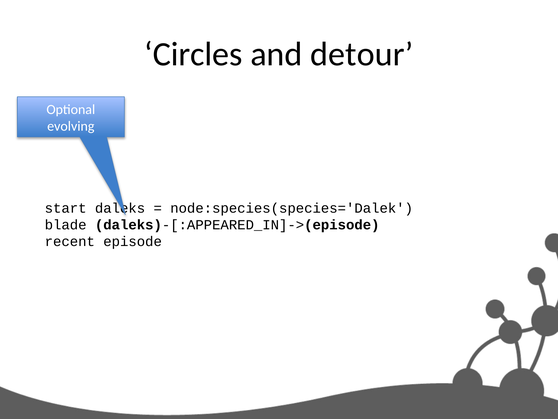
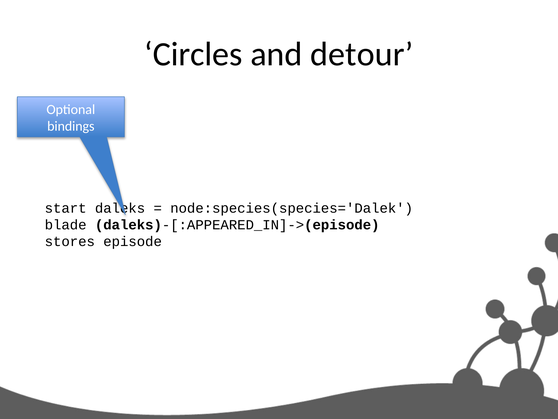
evolving: evolving -> bindings
recent: recent -> stores
